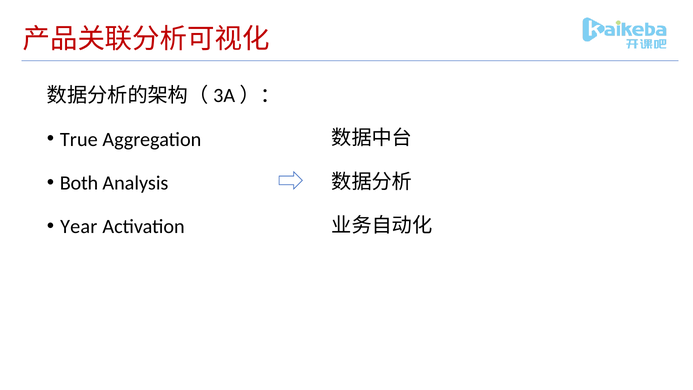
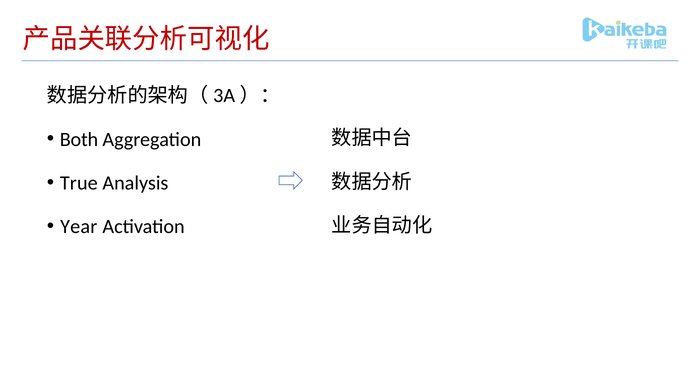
True: True -> Both
Both: Both -> True
